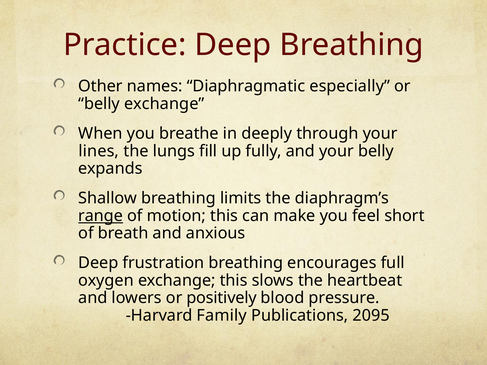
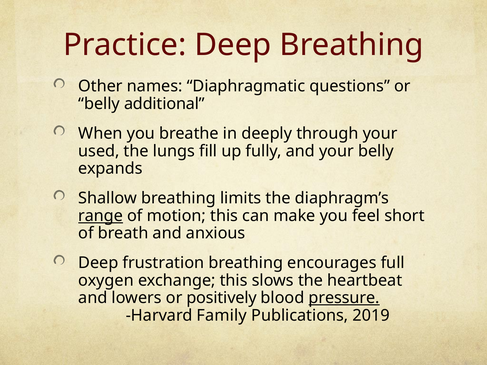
especially: especially -> questions
belly exchange: exchange -> additional
lines: lines -> used
pressure underline: none -> present
2095: 2095 -> 2019
